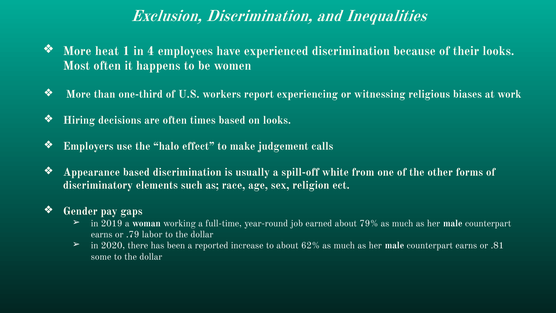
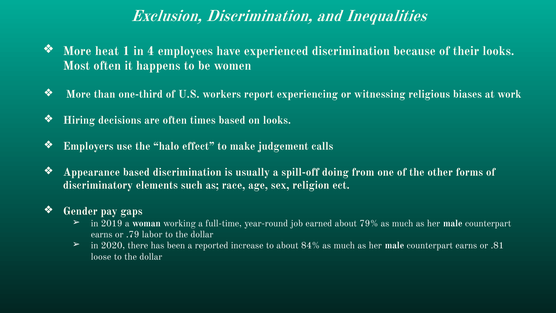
white: white -> doing
62%: 62% -> 84%
some: some -> loose
